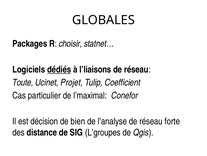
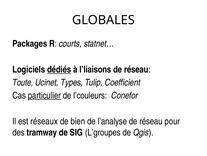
choisir: choisir -> courts
Projet: Projet -> Types
particulier underline: none -> present
l’maximal: l’maximal -> l’couleurs
décision: décision -> réseaux
forte: forte -> pour
distance: distance -> tramway
